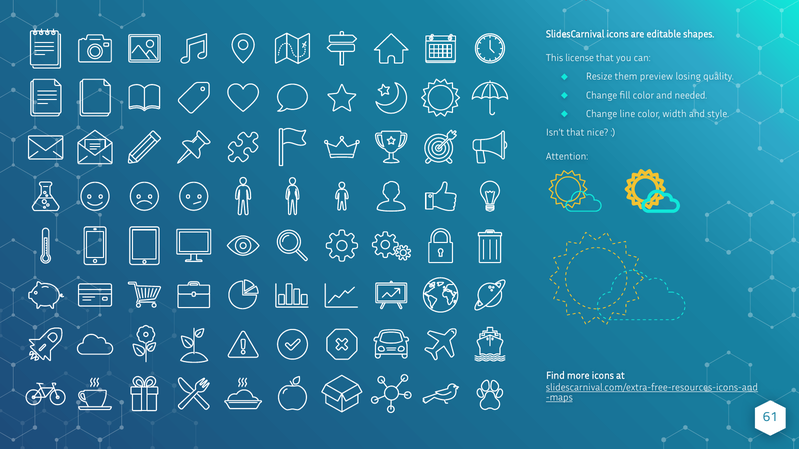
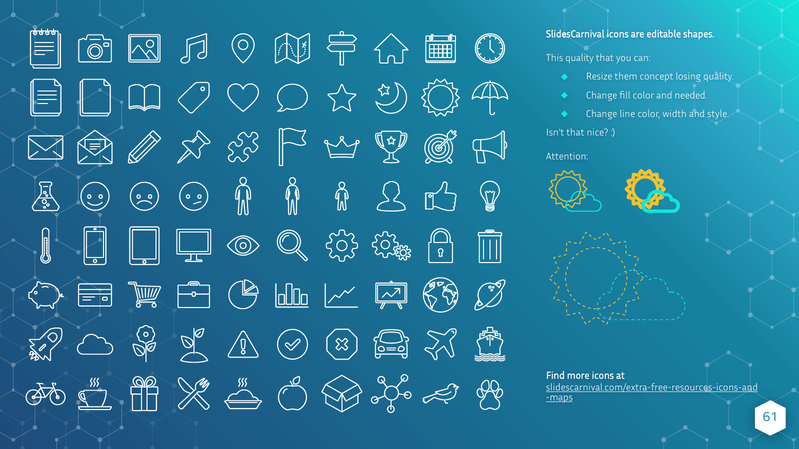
This license: license -> quality
preview: preview -> concept
